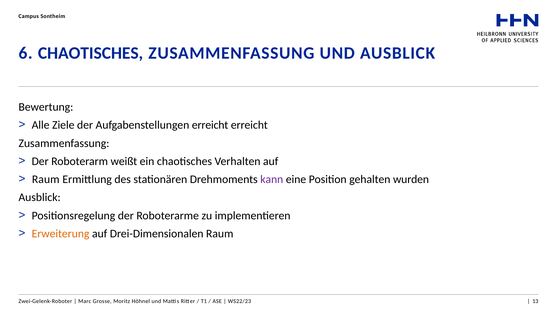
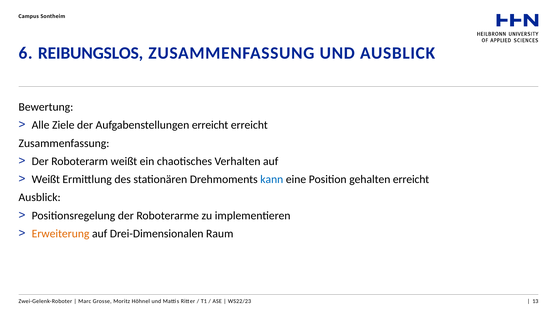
6 CHAOTISCHES: CHAOTISCHES -> REIBUNGSLOS
Raum at (46, 180): Raum -> Weißt
kann colour: purple -> blue
gehalten wurden: wurden -> erreicht
